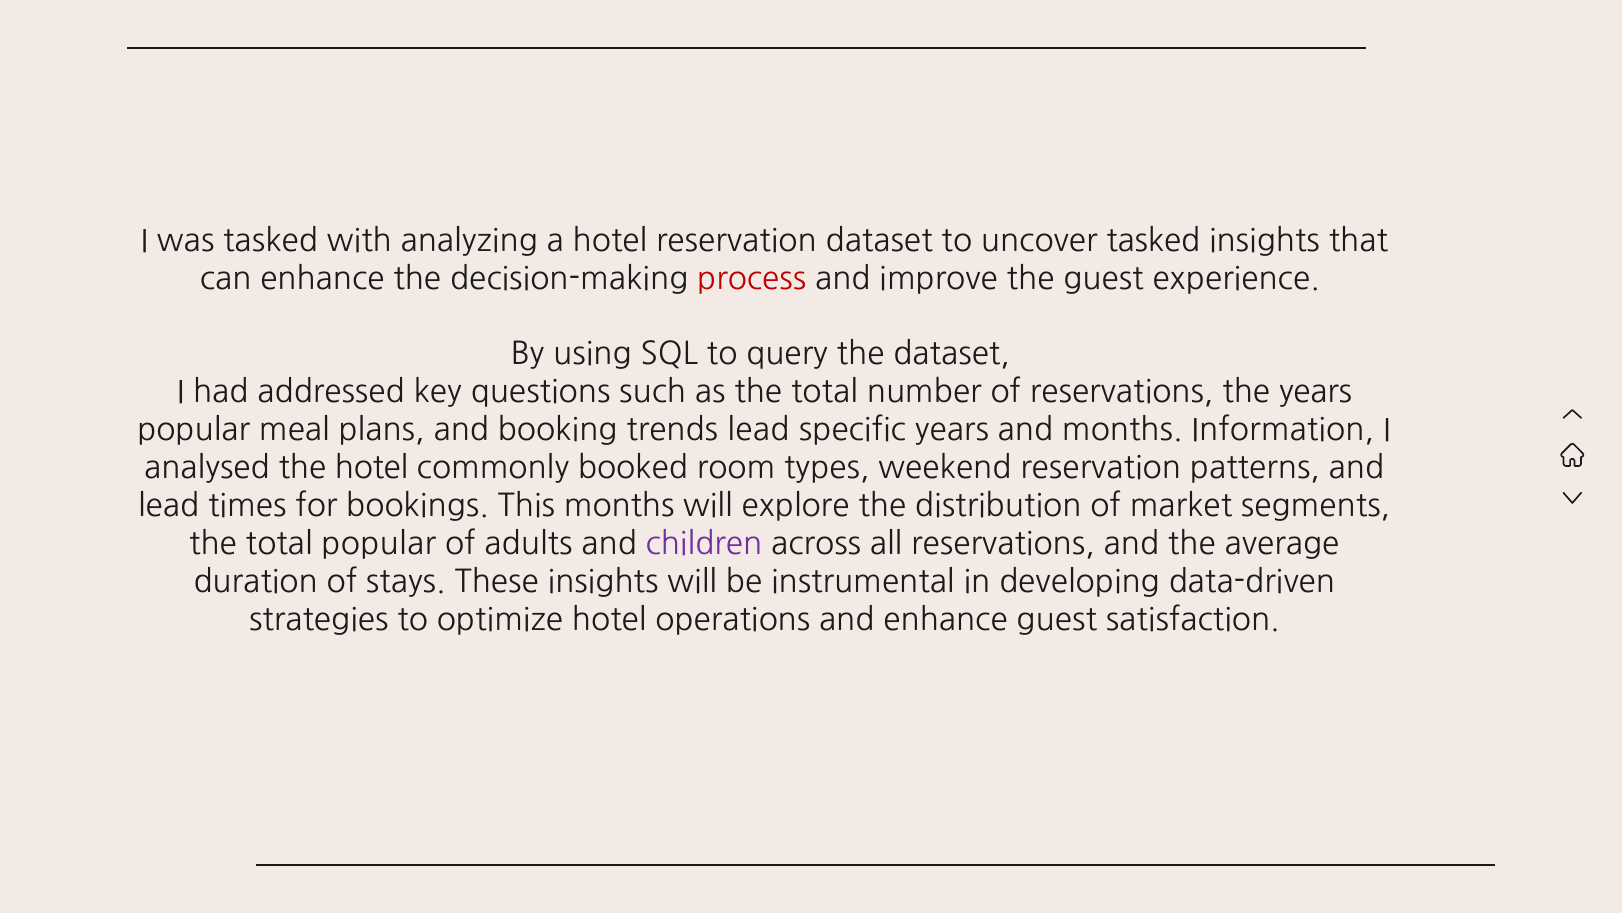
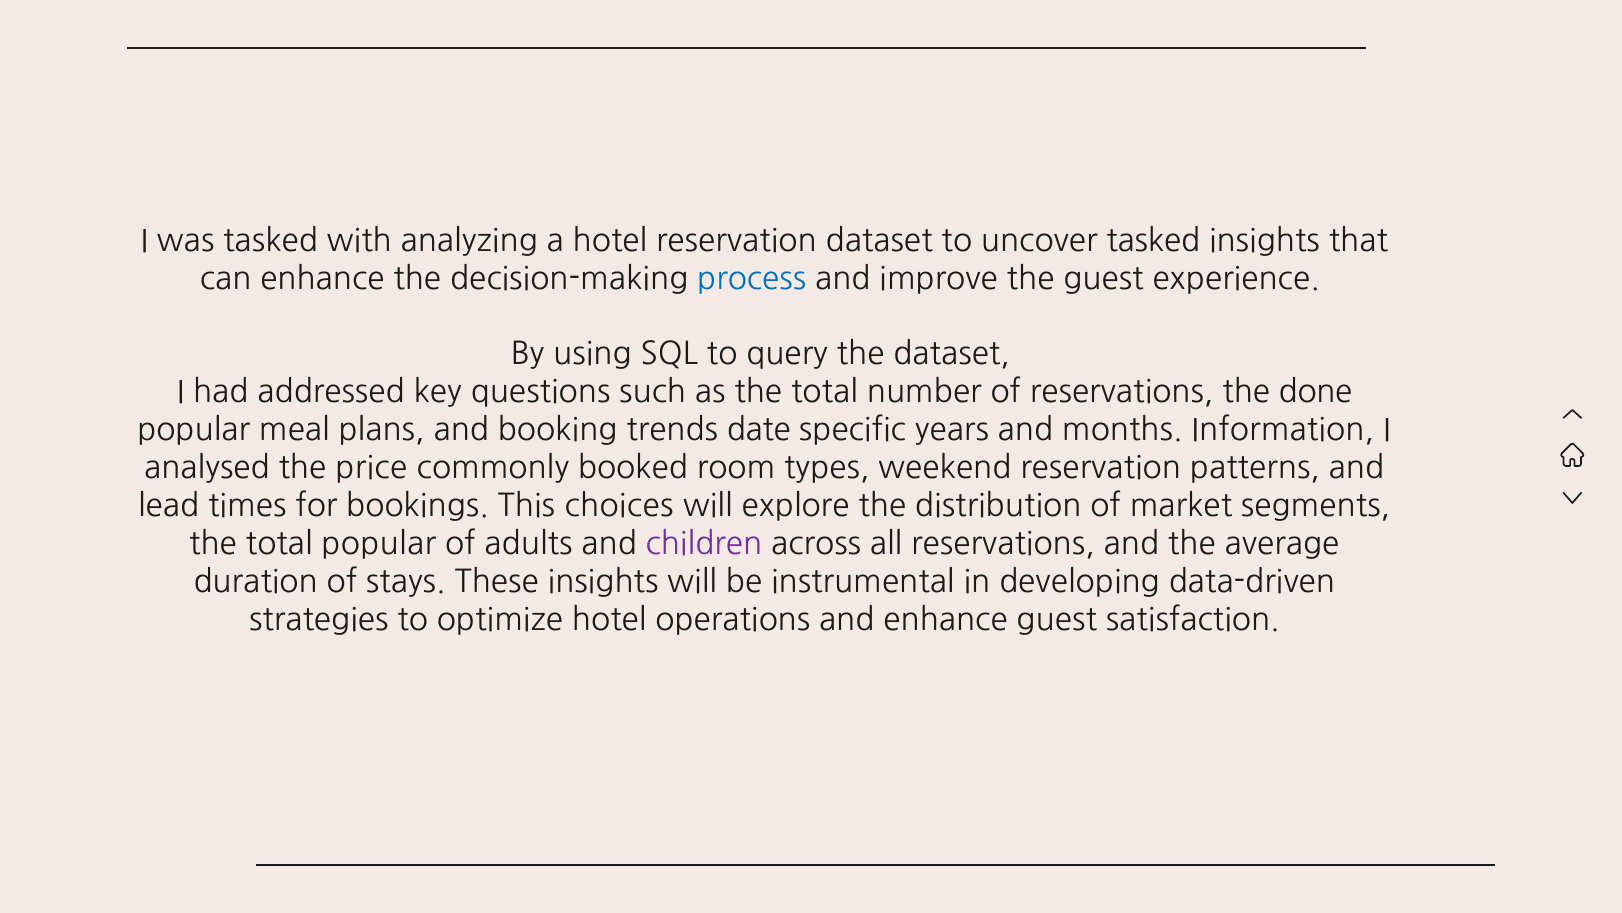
process colour: red -> blue
the years: years -> done
trends lead: lead -> date
the hotel: hotel -> price
This months: months -> choices
